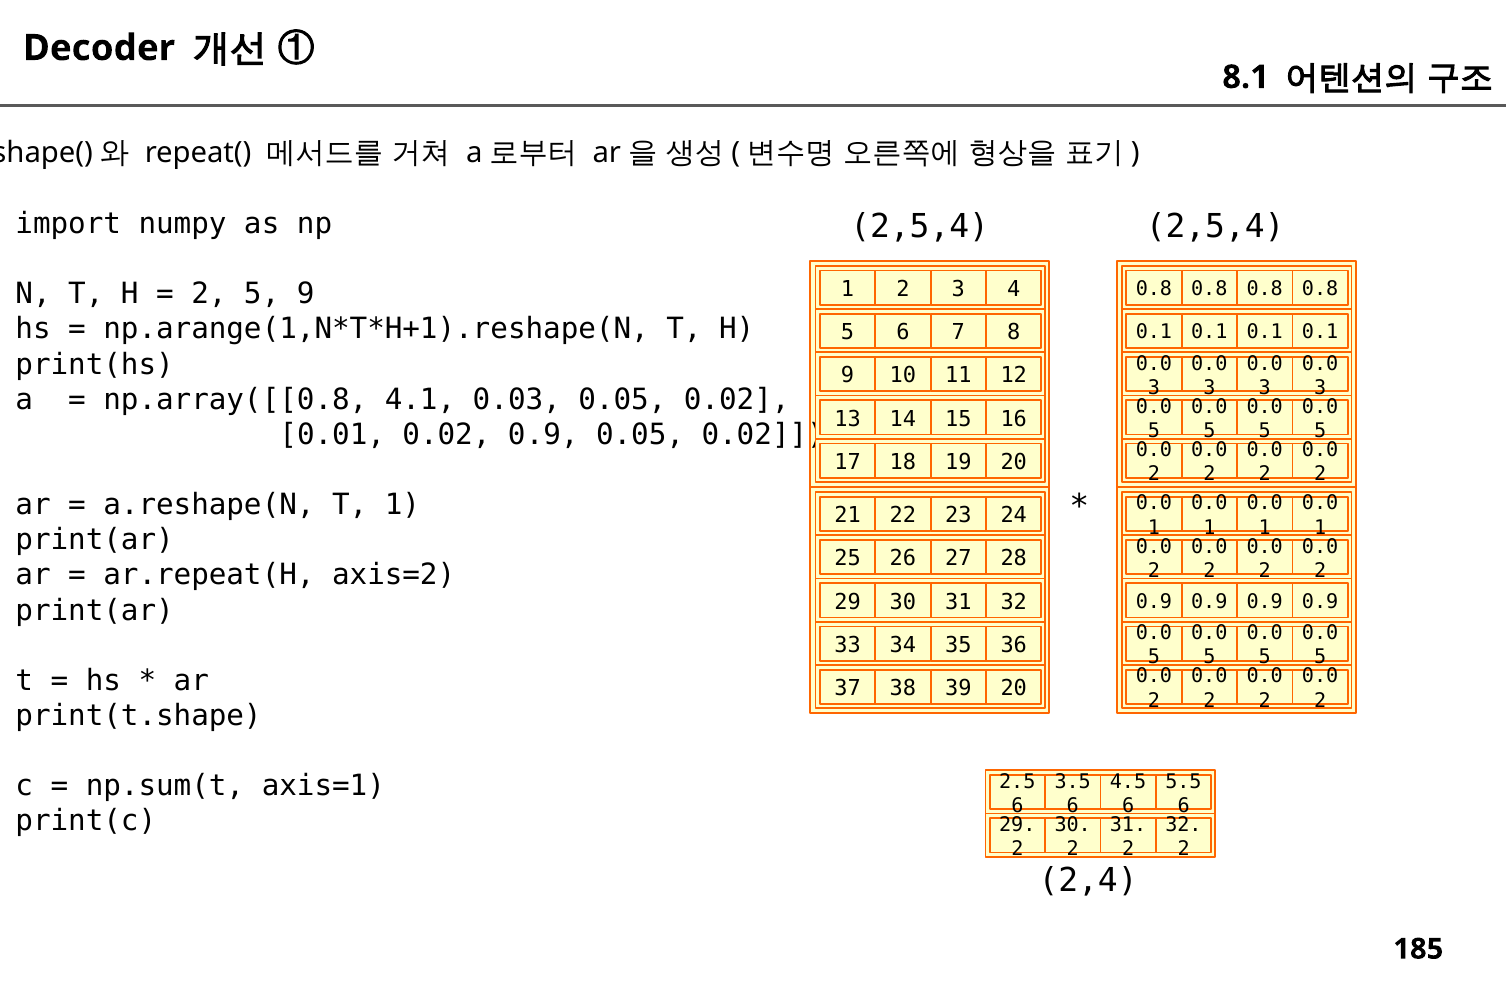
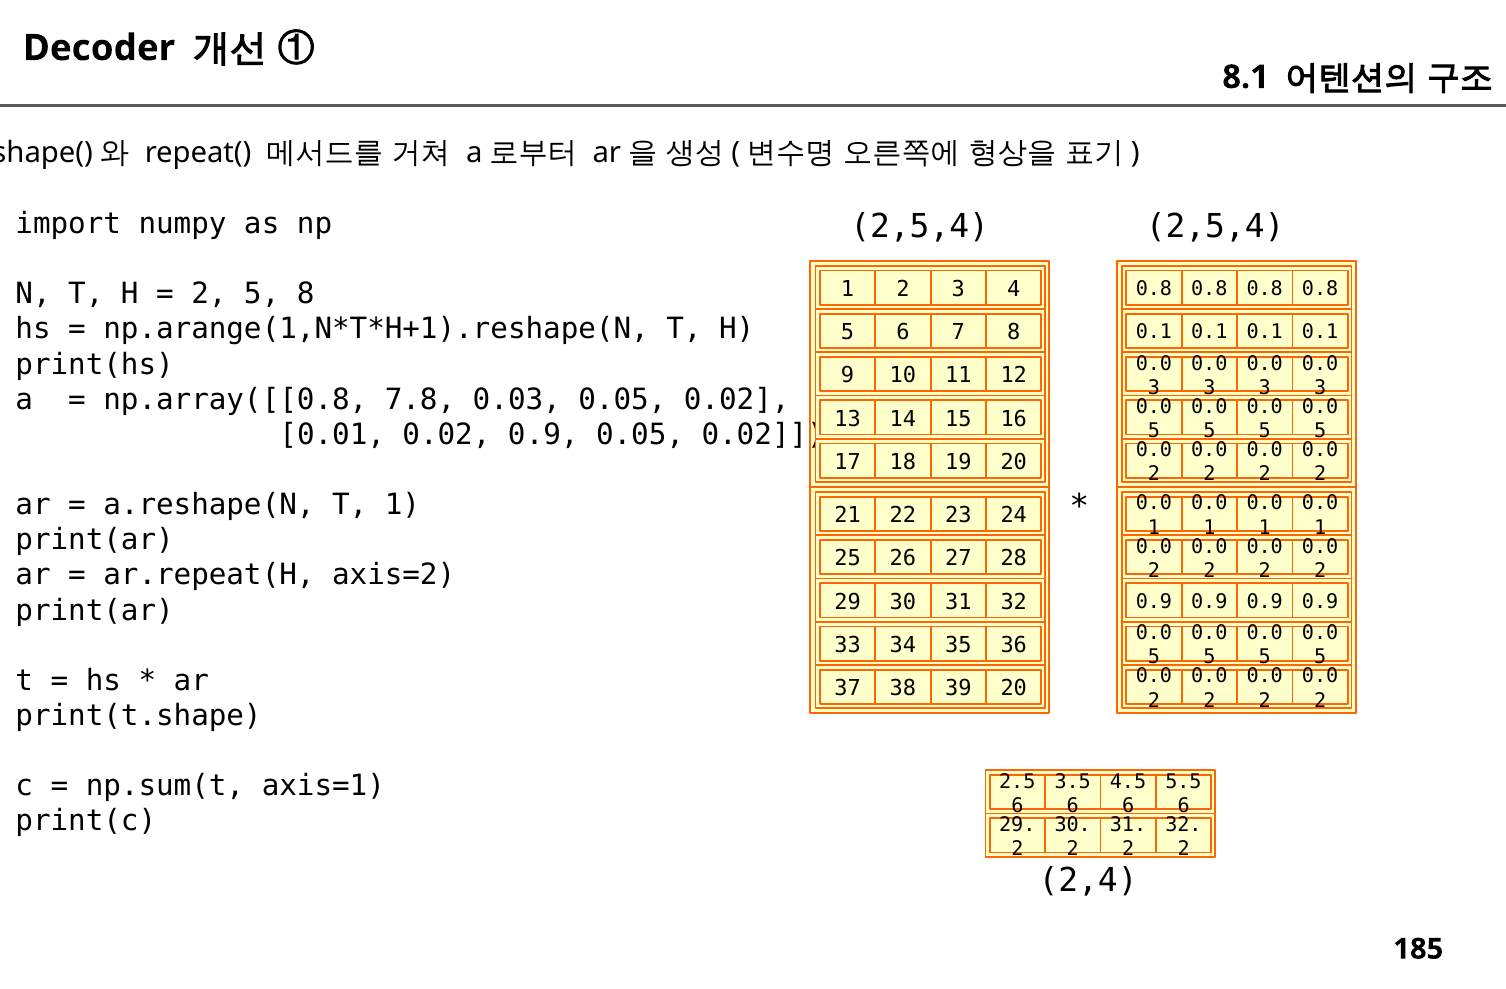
5 9: 9 -> 8
4.1: 4.1 -> 7.8
